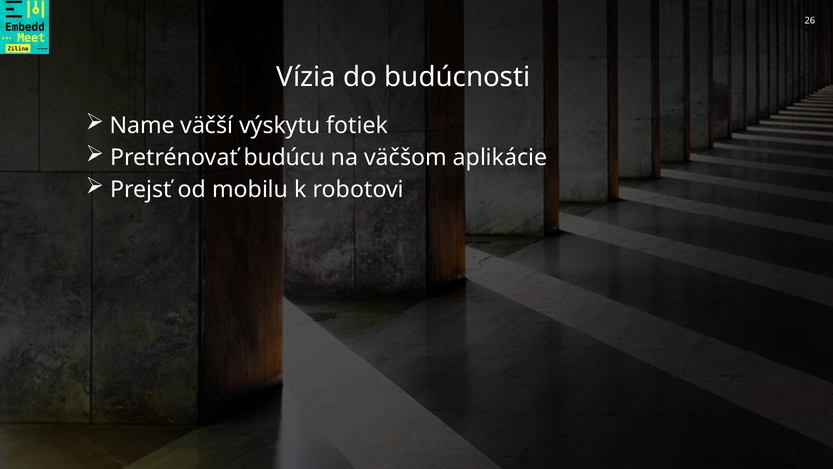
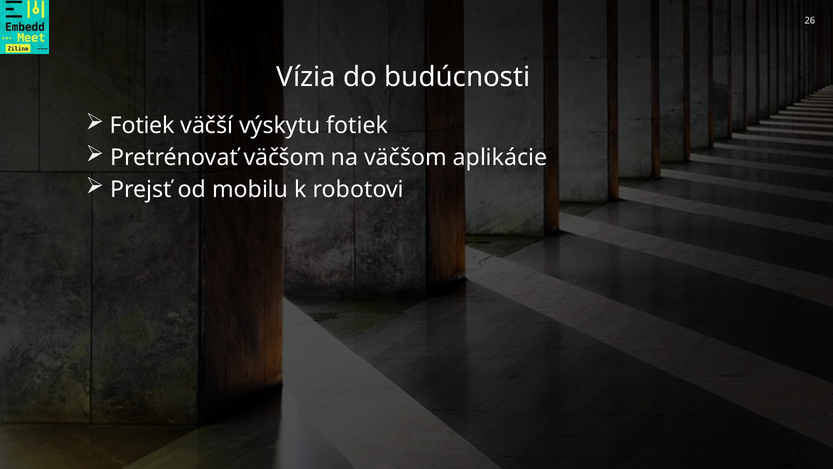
Name at (142, 125): Name -> Fotiek
Pretrénovať budúcu: budúcu -> väčšom
